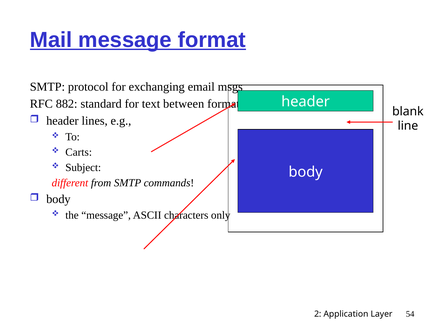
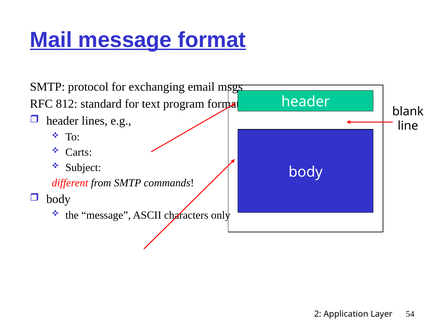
882: 882 -> 812
between: between -> program
